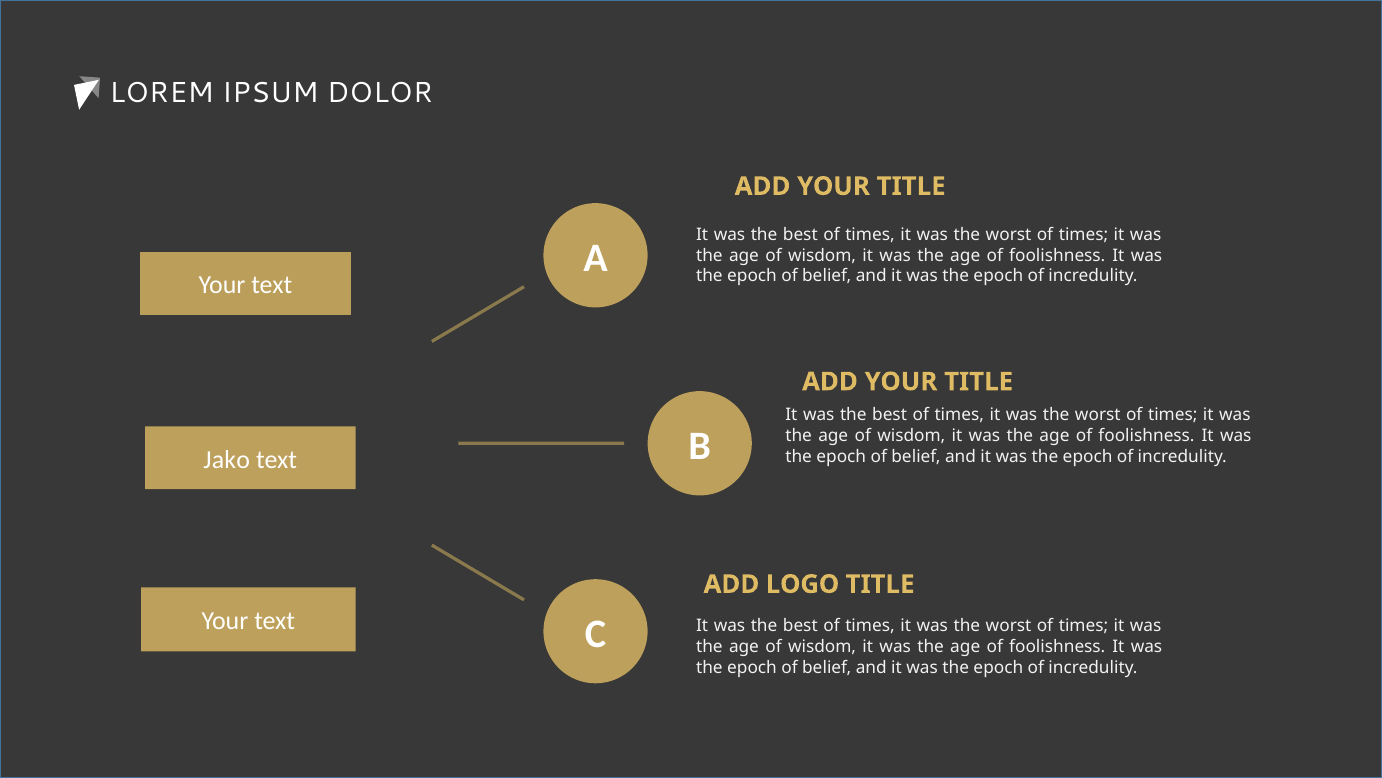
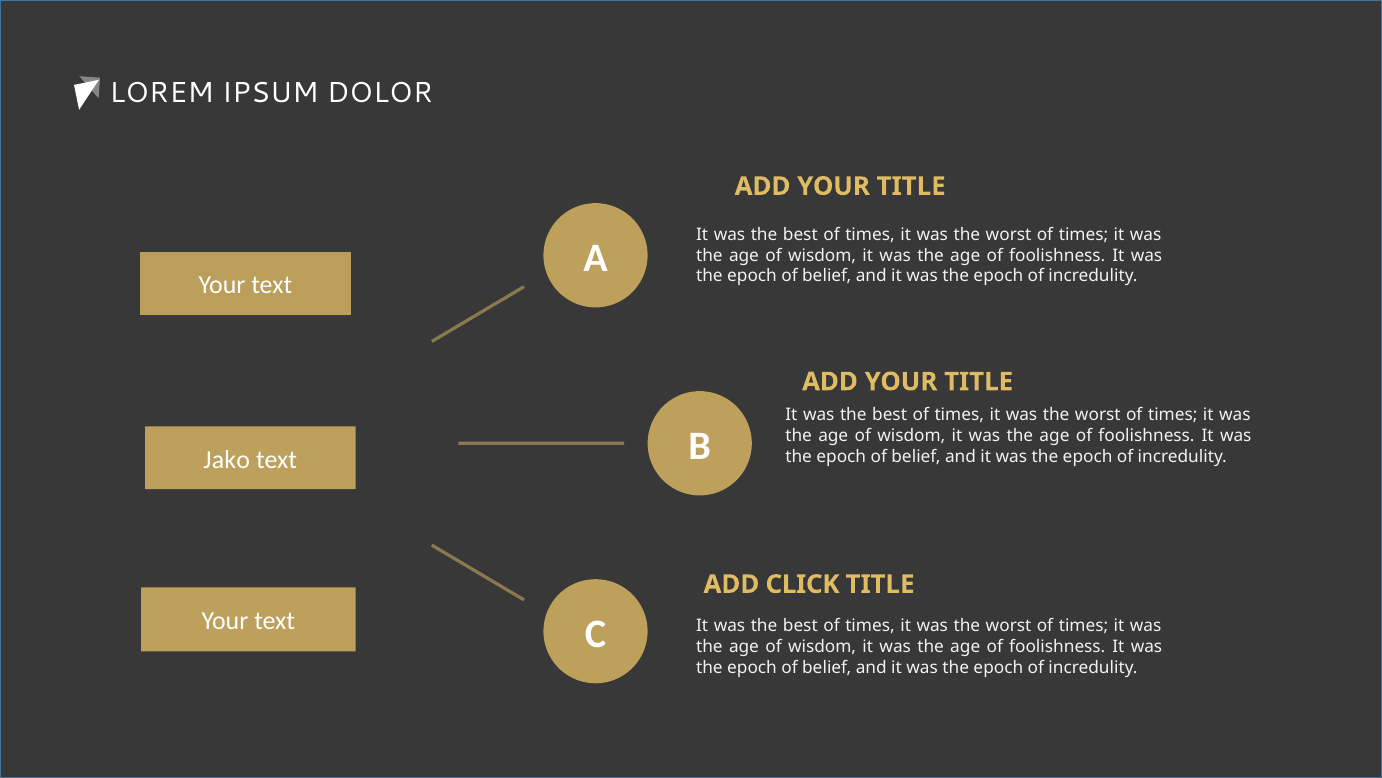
LOGO: LOGO -> CLICK
